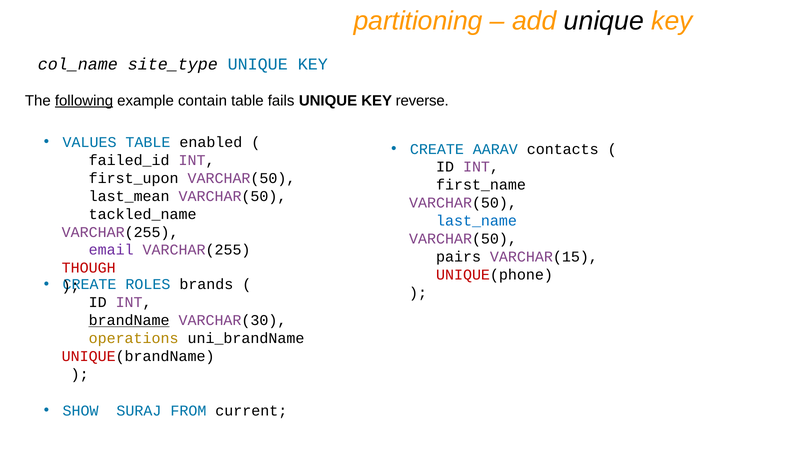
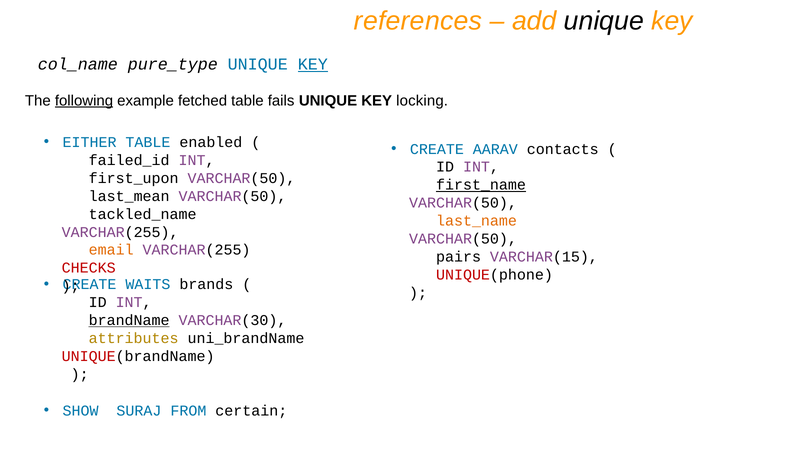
partitioning: partitioning -> references
site_type: site_type -> pure_type
KEY at (313, 64) underline: none -> present
contain: contain -> fetched
reverse: reverse -> locking
VALUES: VALUES -> EITHER
first_name underline: none -> present
last_name colour: blue -> orange
email colour: purple -> orange
THOUGH: THOUGH -> CHECKS
ROLES: ROLES -> WAITS
operations: operations -> attributes
current: current -> certain
